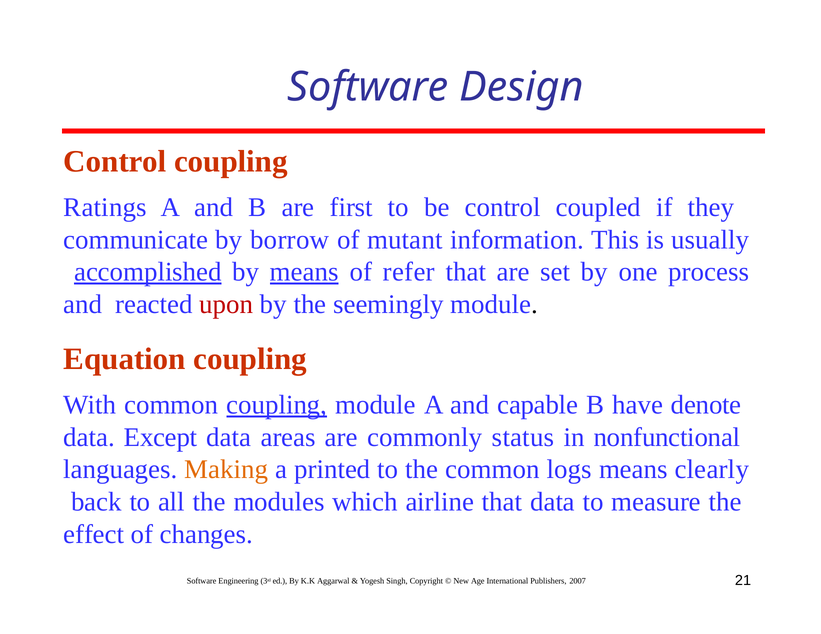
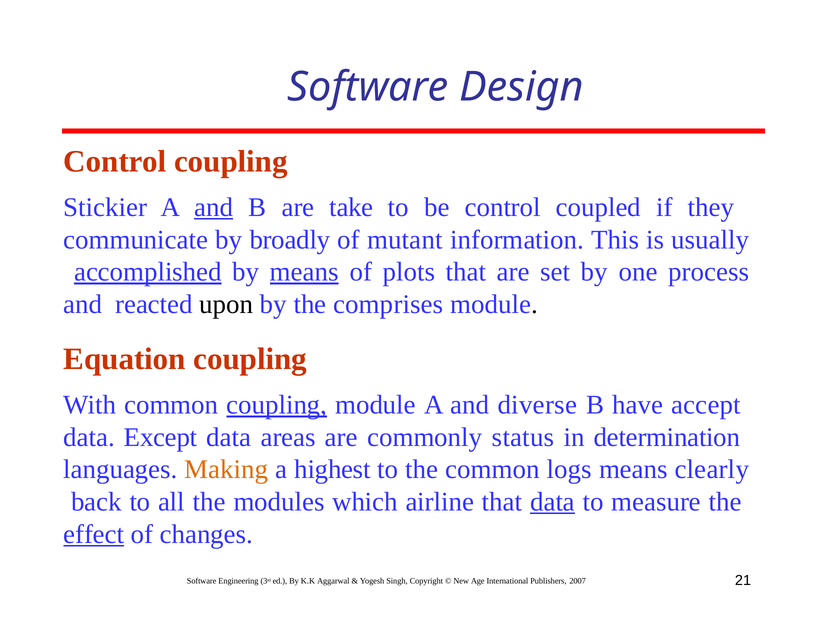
Ratings: Ratings -> Stickier
and at (214, 207) underline: none -> present
first: first -> take
borrow: borrow -> broadly
refer: refer -> plots
upon colour: red -> black
seemingly: seemingly -> comprises
capable: capable -> diverse
denote: denote -> accept
nonfunctional: nonfunctional -> determination
printed: printed -> highest
data at (552, 502) underline: none -> present
effect underline: none -> present
